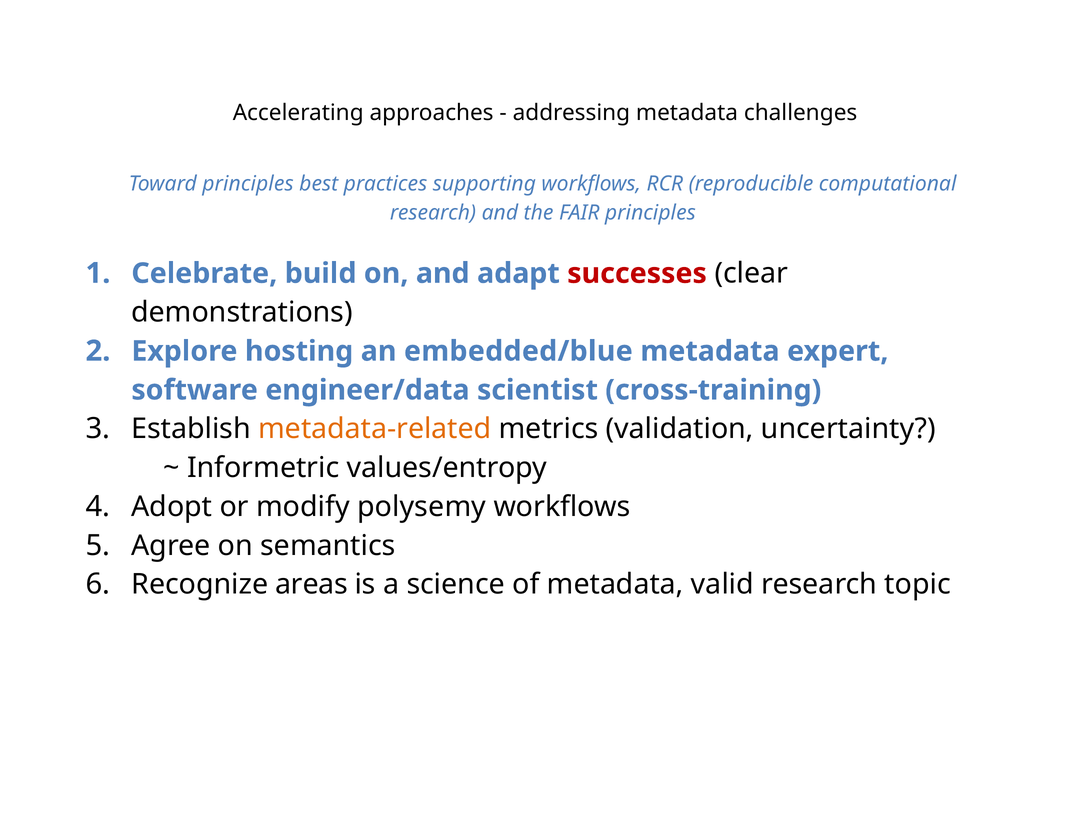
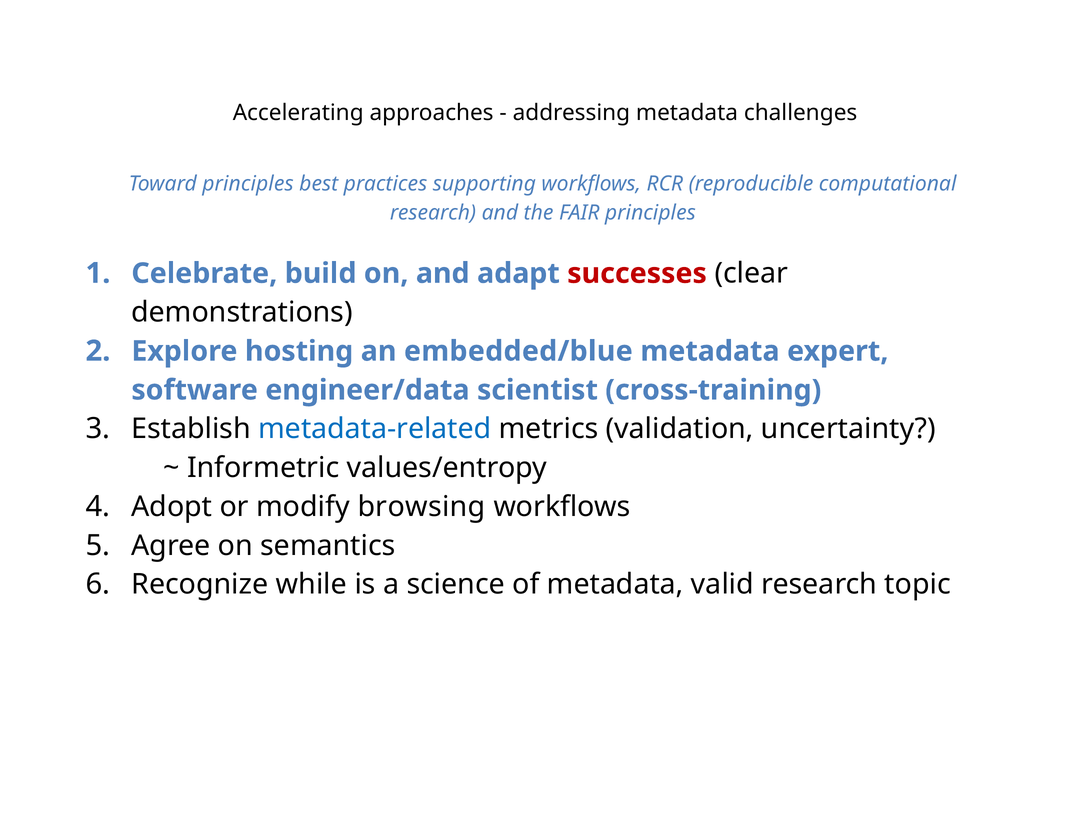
metadata-related colour: orange -> blue
polysemy: polysemy -> browsing
areas: areas -> while
